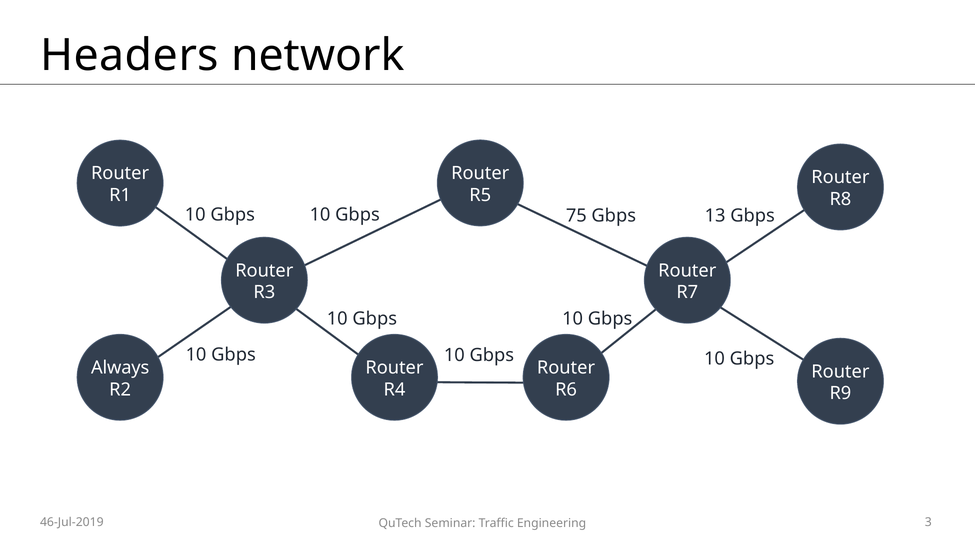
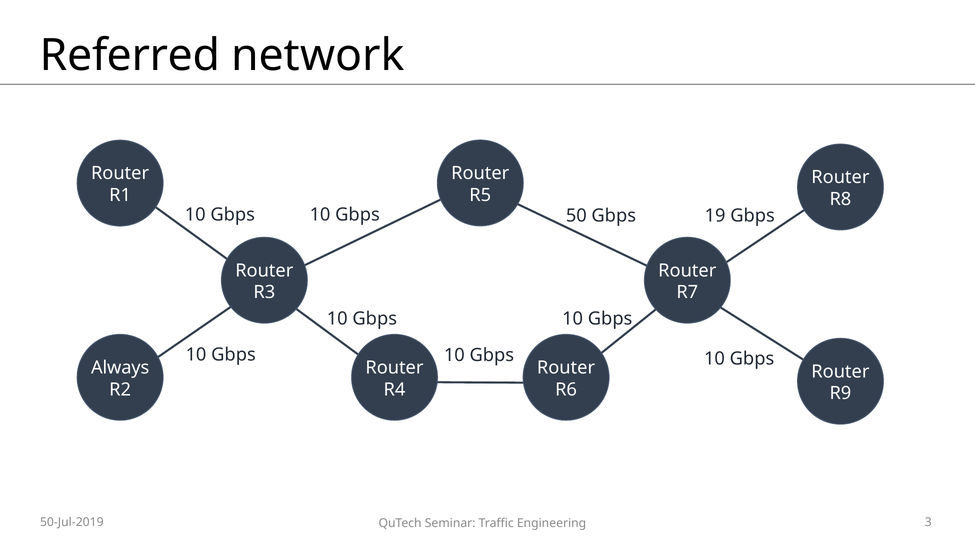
Headers: Headers -> Referred
75: 75 -> 50
13: 13 -> 19
46-Jul-2019: 46-Jul-2019 -> 50-Jul-2019
